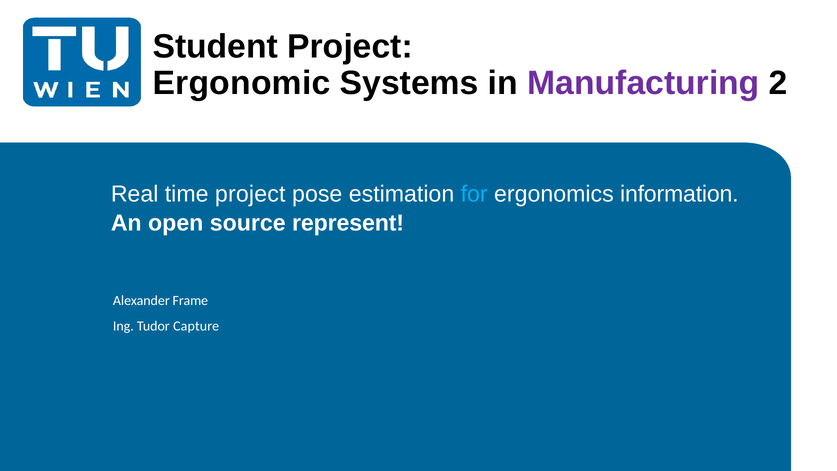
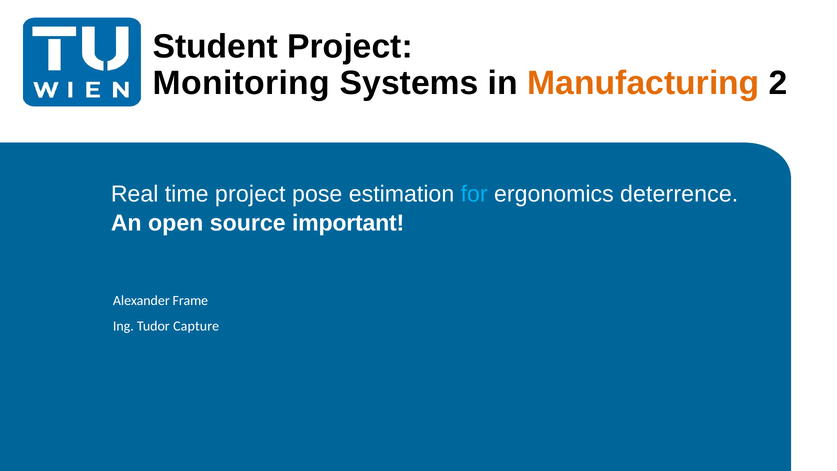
Ergonomic: Ergonomic -> Monitoring
Manufacturing colour: purple -> orange
information: information -> deterrence
represent: represent -> important
